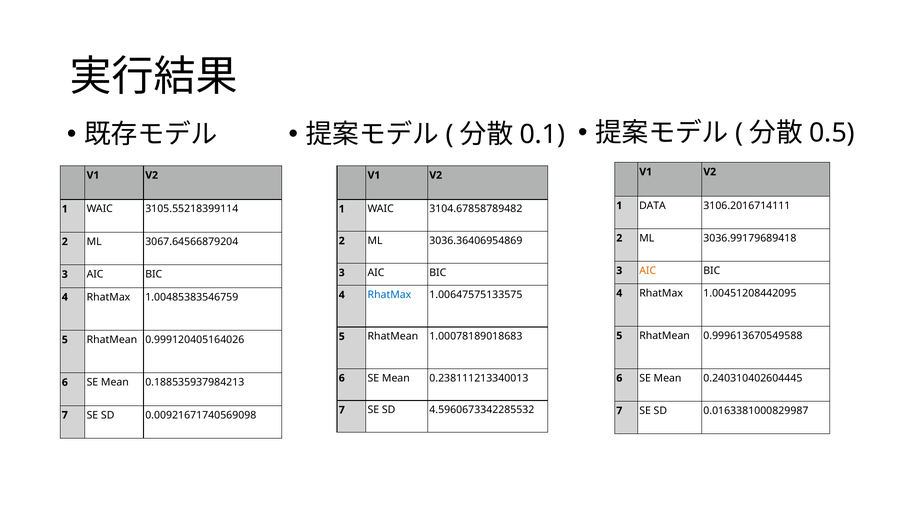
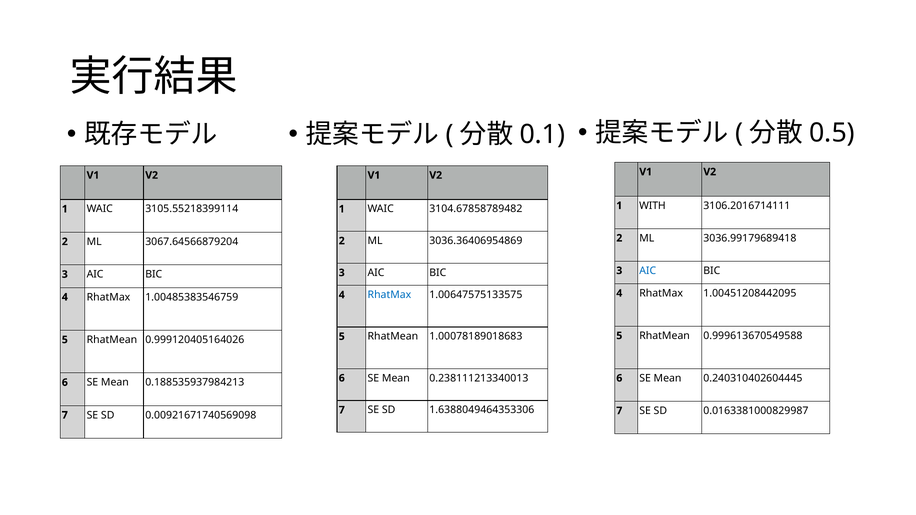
DATA: DATA -> WITH
AIC at (648, 271) colour: orange -> blue
4.5960673342285532: 4.5960673342285532 -> 1.6388049464353306
